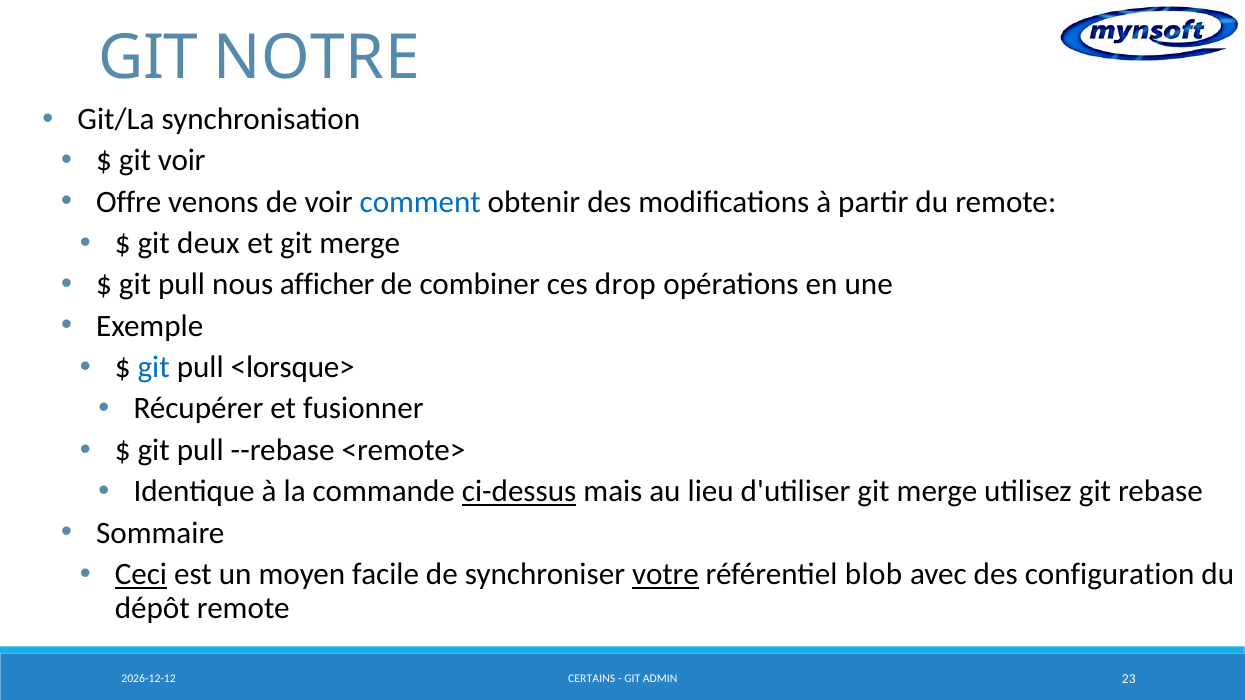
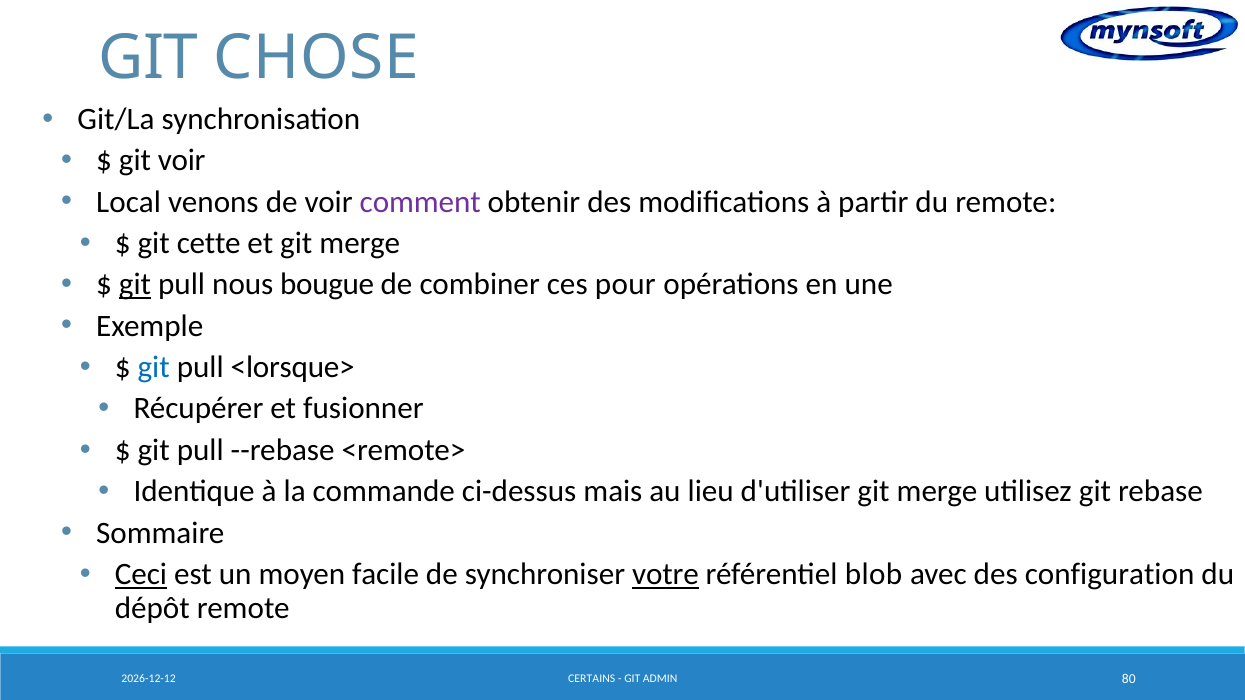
NOTRE: NOTRE -> CHOSE
Offre: Offre -> Local
comment colour: blue -> purple
deux: deux -> cette
git at (135, 285) underline: none -> present
afficher: afficher -> bougue
drop: drop -> pour
ci-dessus underline: present -> none
23: 23 -> 80
